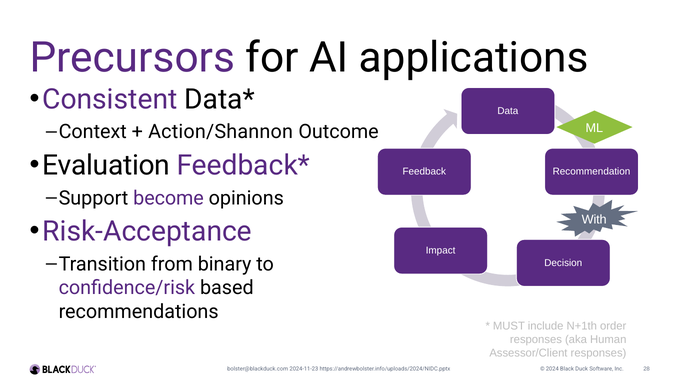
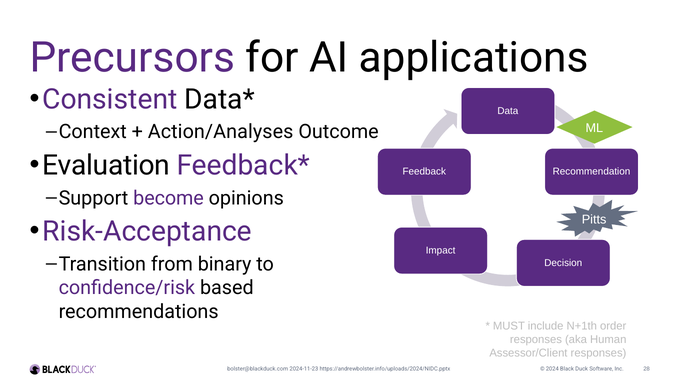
Action/Shannon: Action/Shannon -> Action/Analyses
With: With -> Pitts
